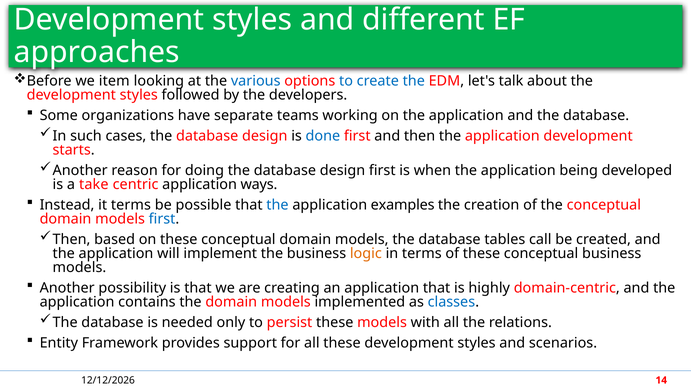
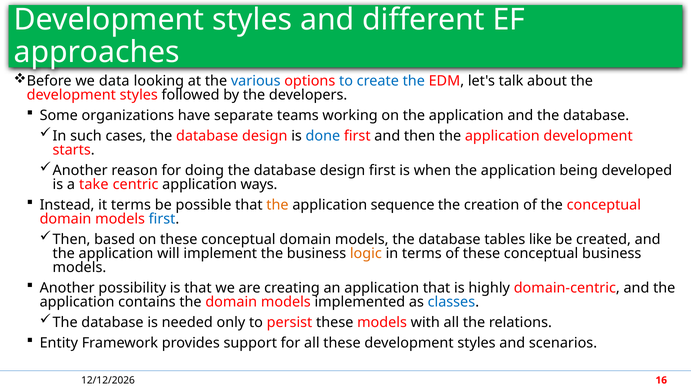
item: item -> data
the at (277, 205) colour: blue -> orange
examples: examples -> sequence
call: call -> like
14: 14 -> 16
